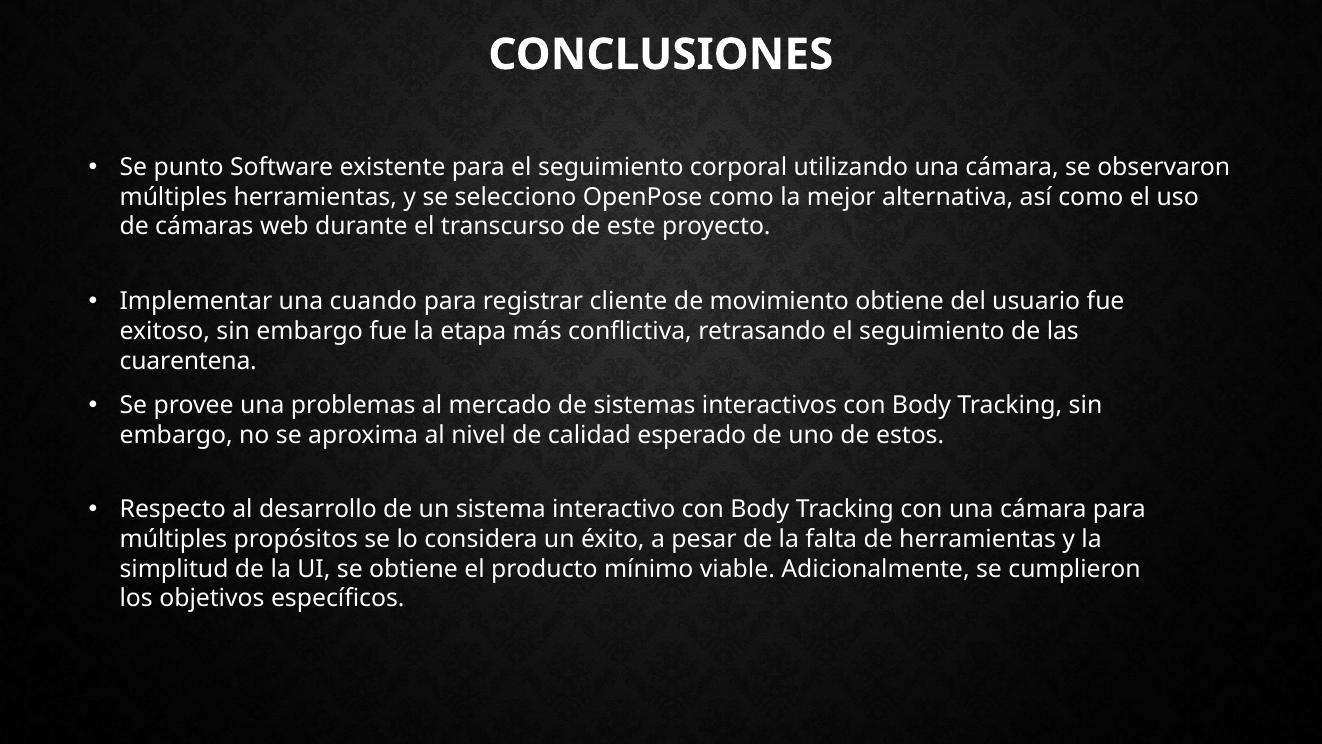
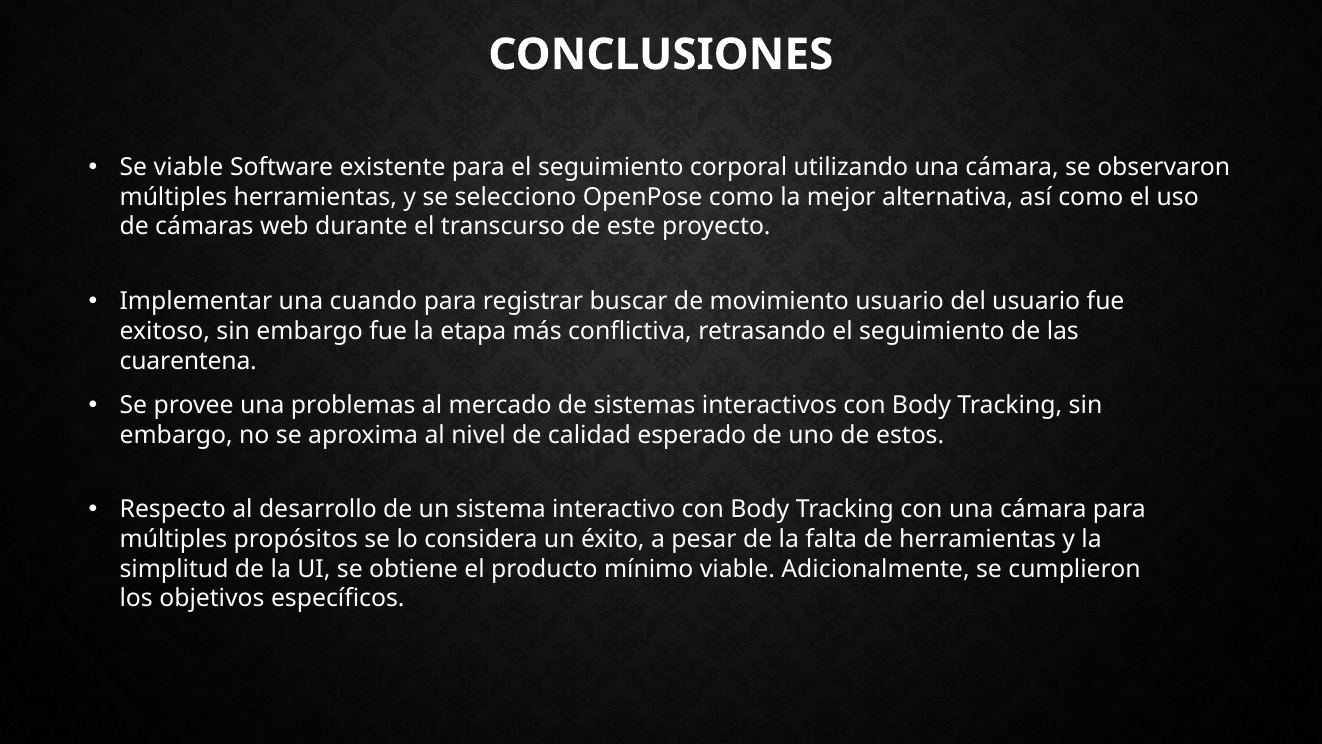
Se punto: punto -> viable
cliente: cliente -> buscar
movimiento obtiene: obtiene -> usuario
